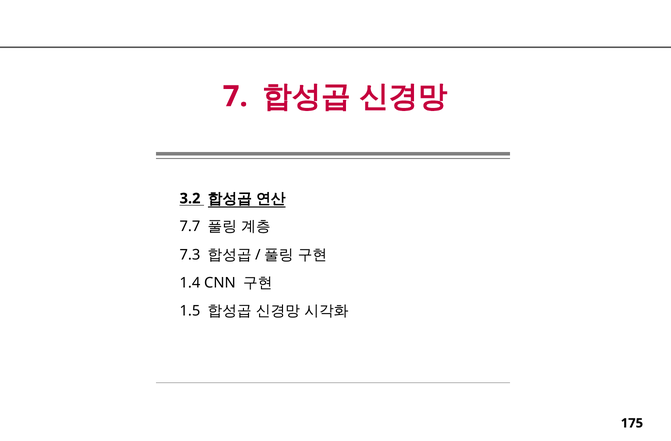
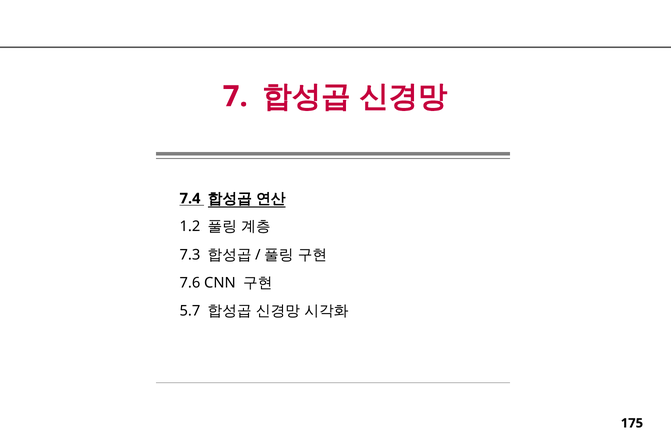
3.2: 3.2 -> 7.4
7.7: 7.7 -> 1.2
1.4: 1.4 -> 7.6
1.5: 1.5 -> 5.7
